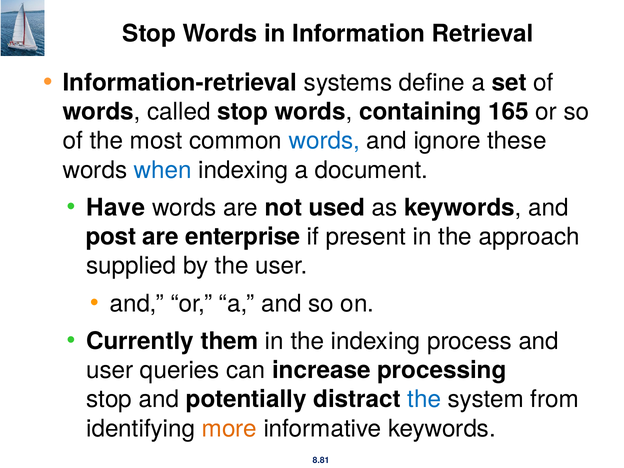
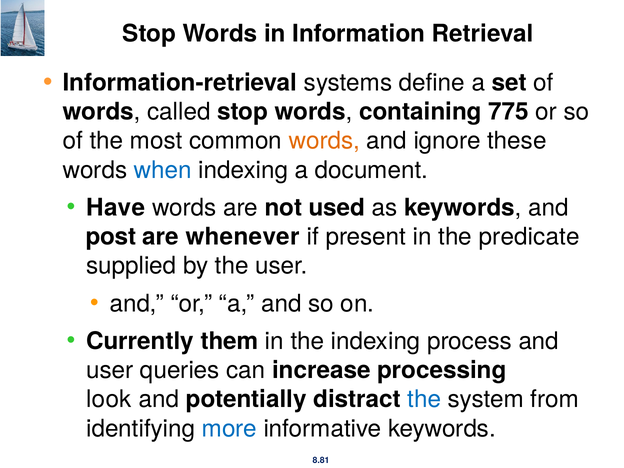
165: 165 -> 775
words at (324, 141) colour: blue -> orange
enterprise: enterprise -> whenever
approach: approach -> predicate
stop at (109, 399): stop -> look
more colour: orange -> blue
